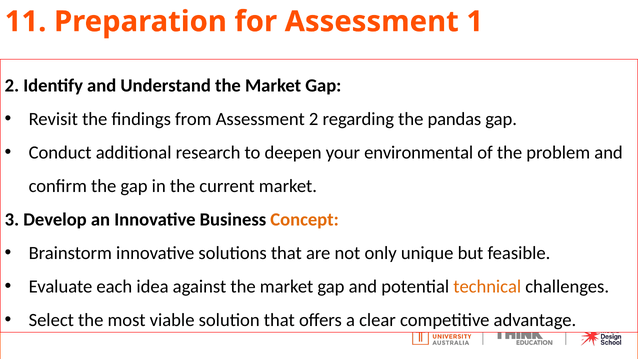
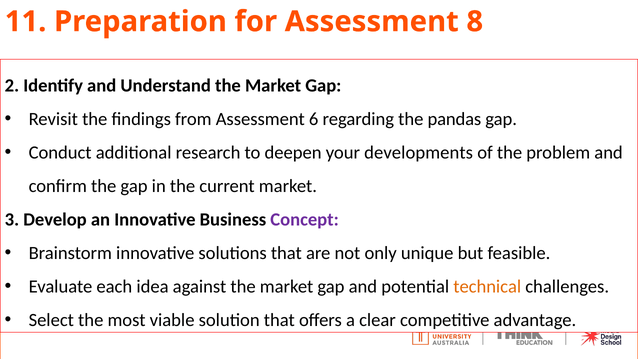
1: 1 -> 8
Assessment 2: 2 -> 6
environmental: environmental -> developments
Concept colour: orange -> purple
